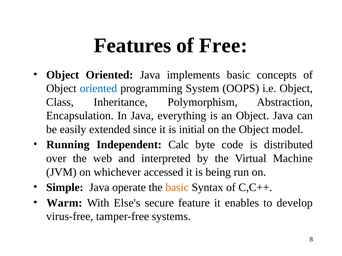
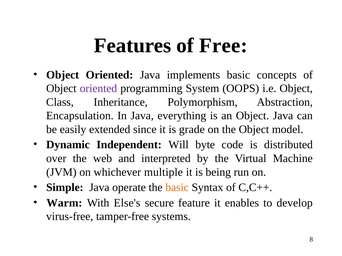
oriented at (98, 89) colour: blue -> purple
initial: initial -> grade
Running: Running -> Dynamic
Calc: Calc -> Will
accessed: accessed -> multiple
